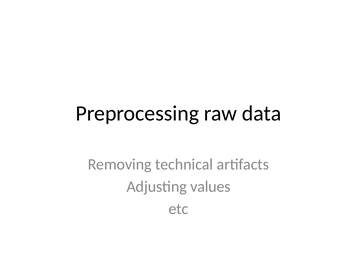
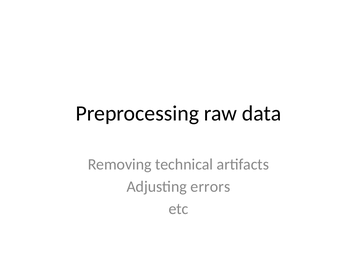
values: values -> errors
